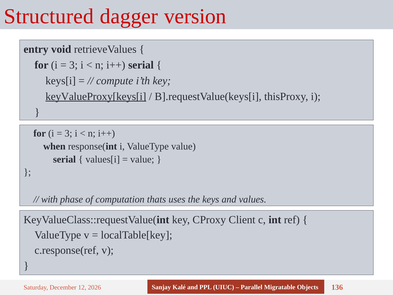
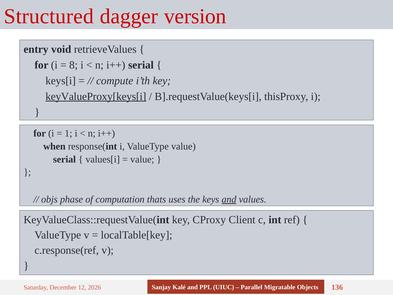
3 at (73, 65): 3 -> 8
3 at (68, 133): 3 -> 1
with: with -> objs
and at (229, 199) underline: none -> present
